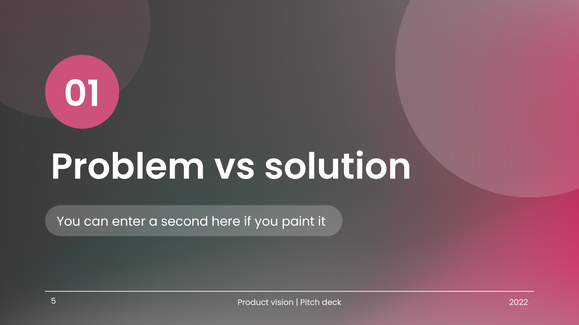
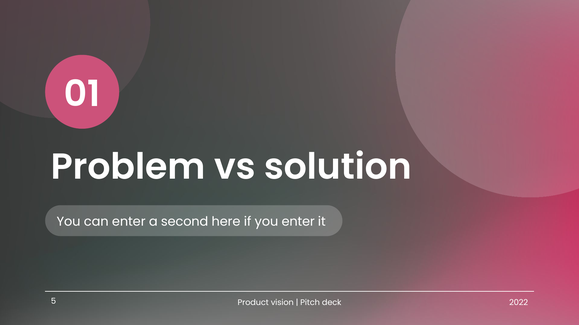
you paint: paint -> enter
